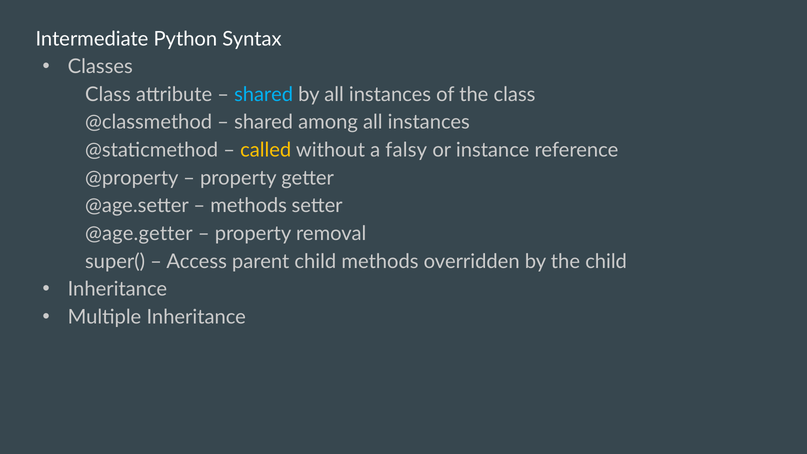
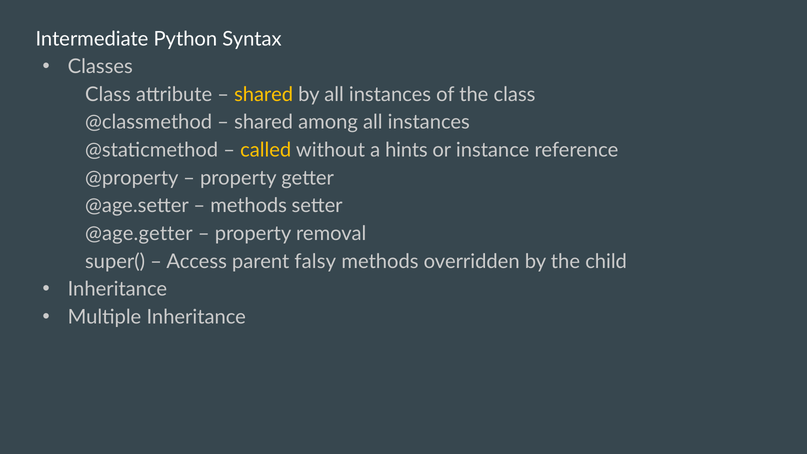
shared at (264, 94) colour: light blue -> yellow
falsy: falsy -> hints
parent child: child -> falsy
